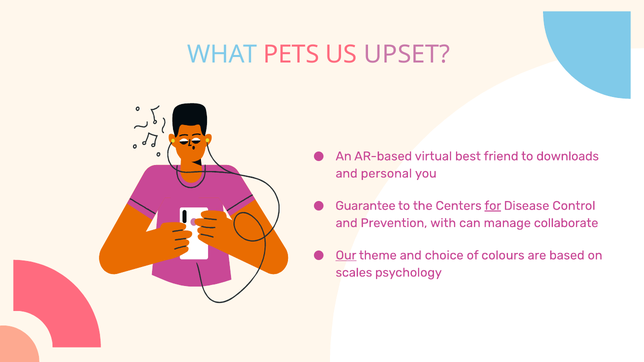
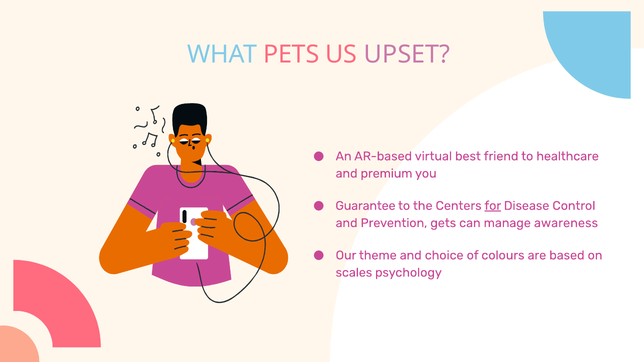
downloads: downloads -> healthcare
personal: personal -> premium
with: with -> gets
collaborate: collaborate -> awareness
Our underline: present -> none
